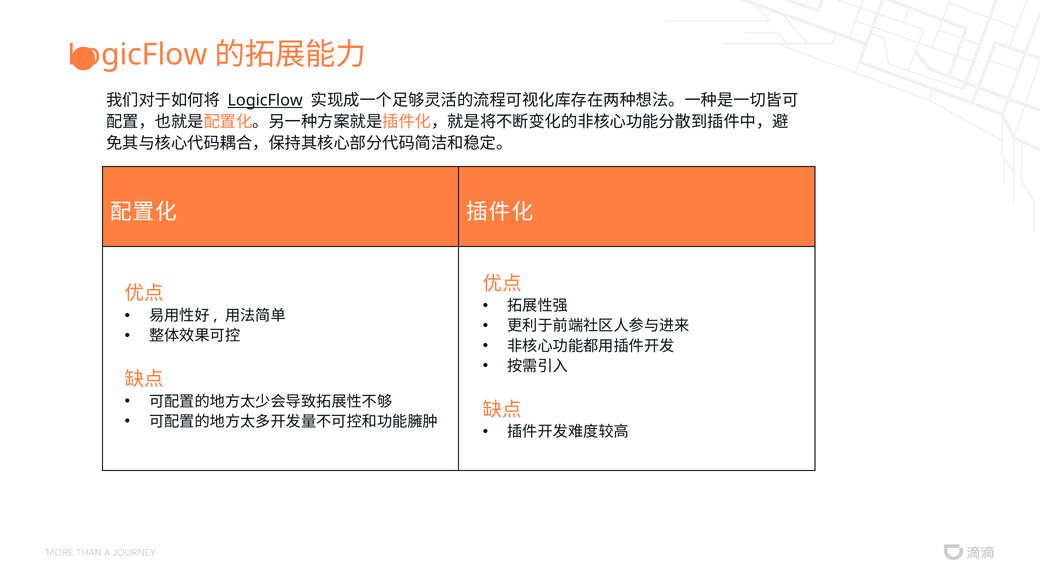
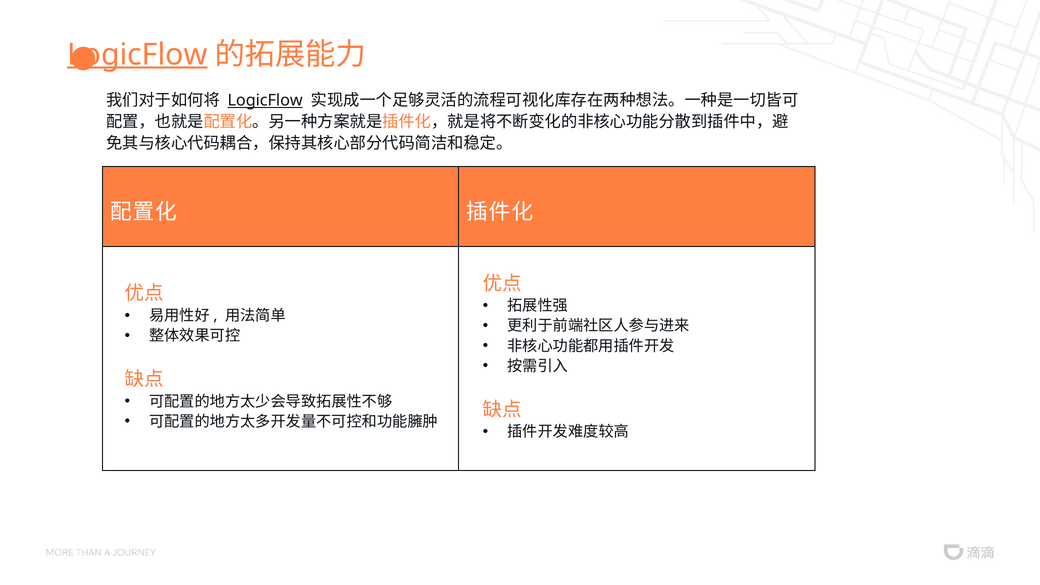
LogicFlow at (137, 55) underline: none -> present
